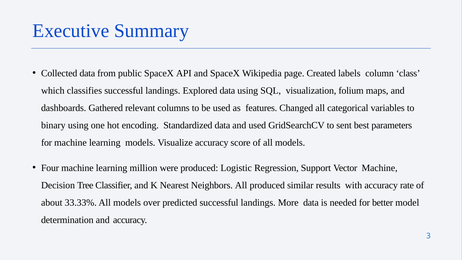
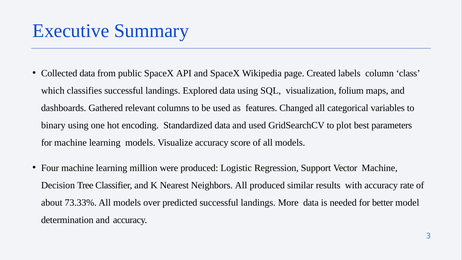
sent: sent -> plot
33.33%: 33.33% -> 73.33%
